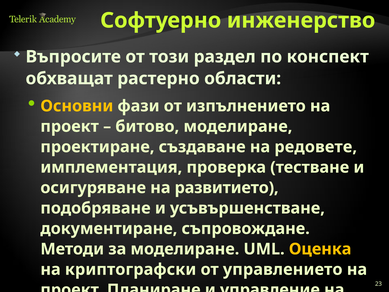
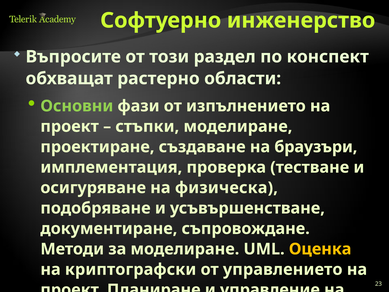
Основни colour: yellow -> light green
битово: битово -> стъпки
редовете: редовете -> браузъри
развитието: развитието -> физическа
